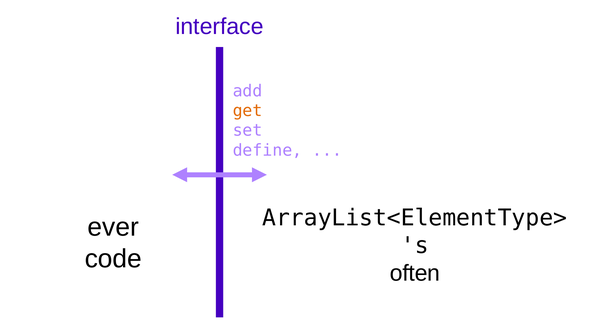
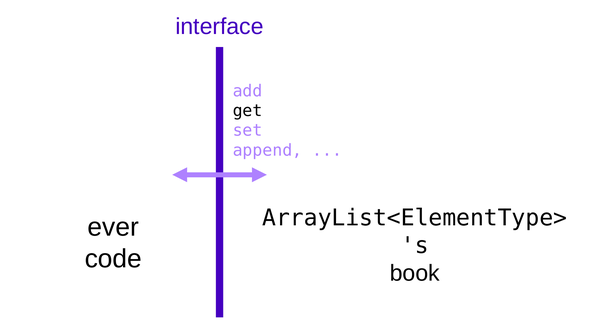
get colour: orange -> black
define: define -> append
often: often -> book
